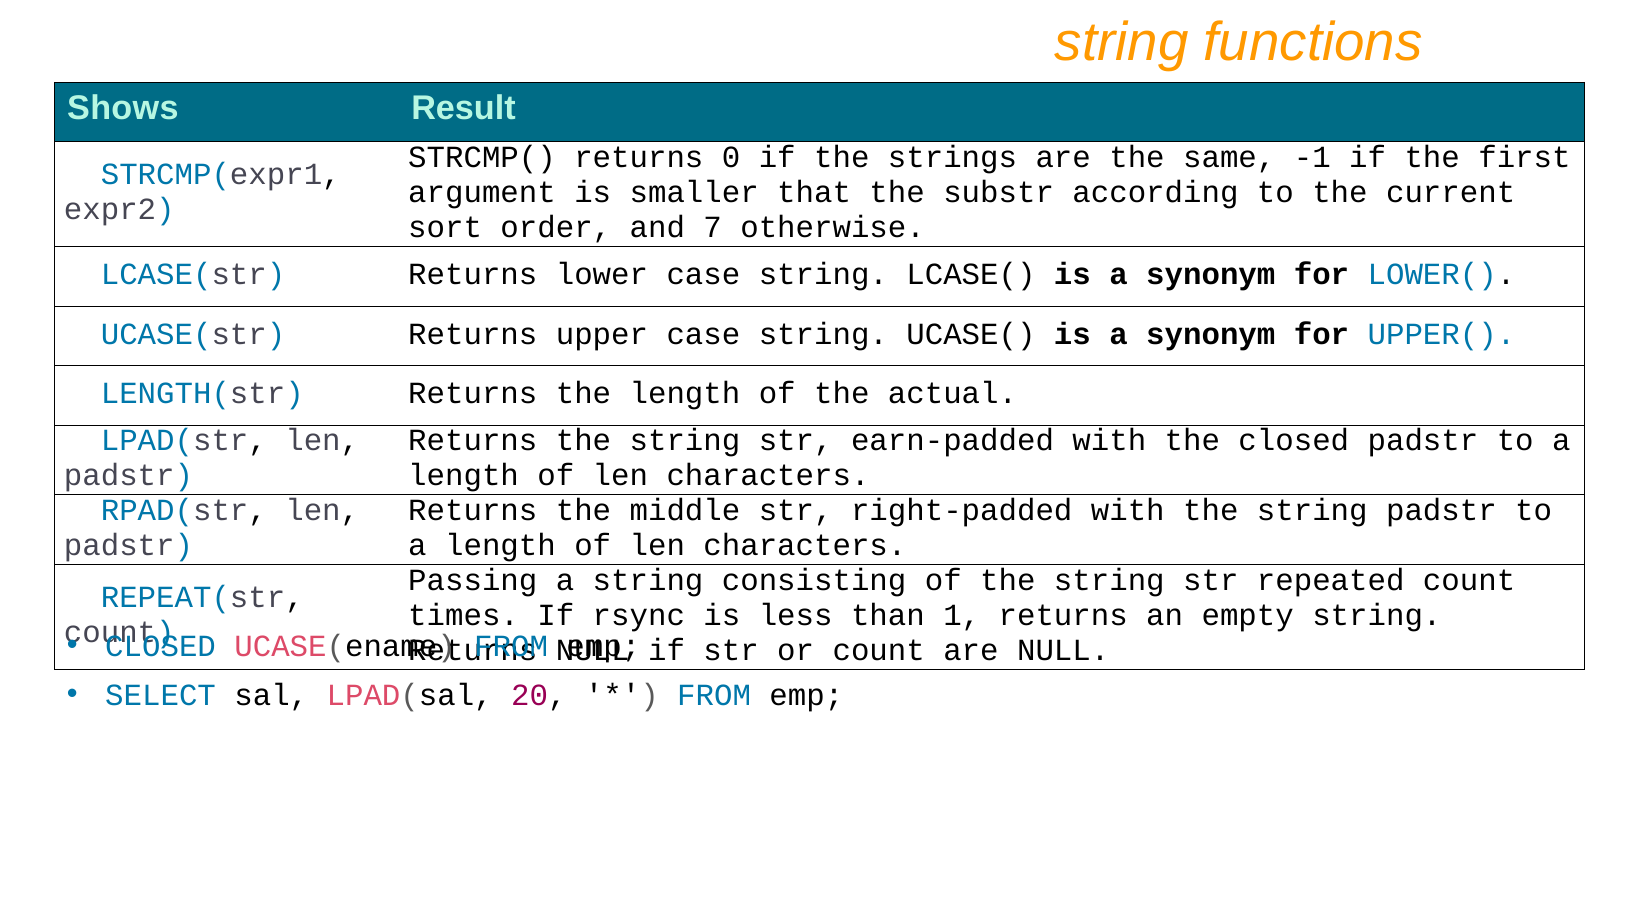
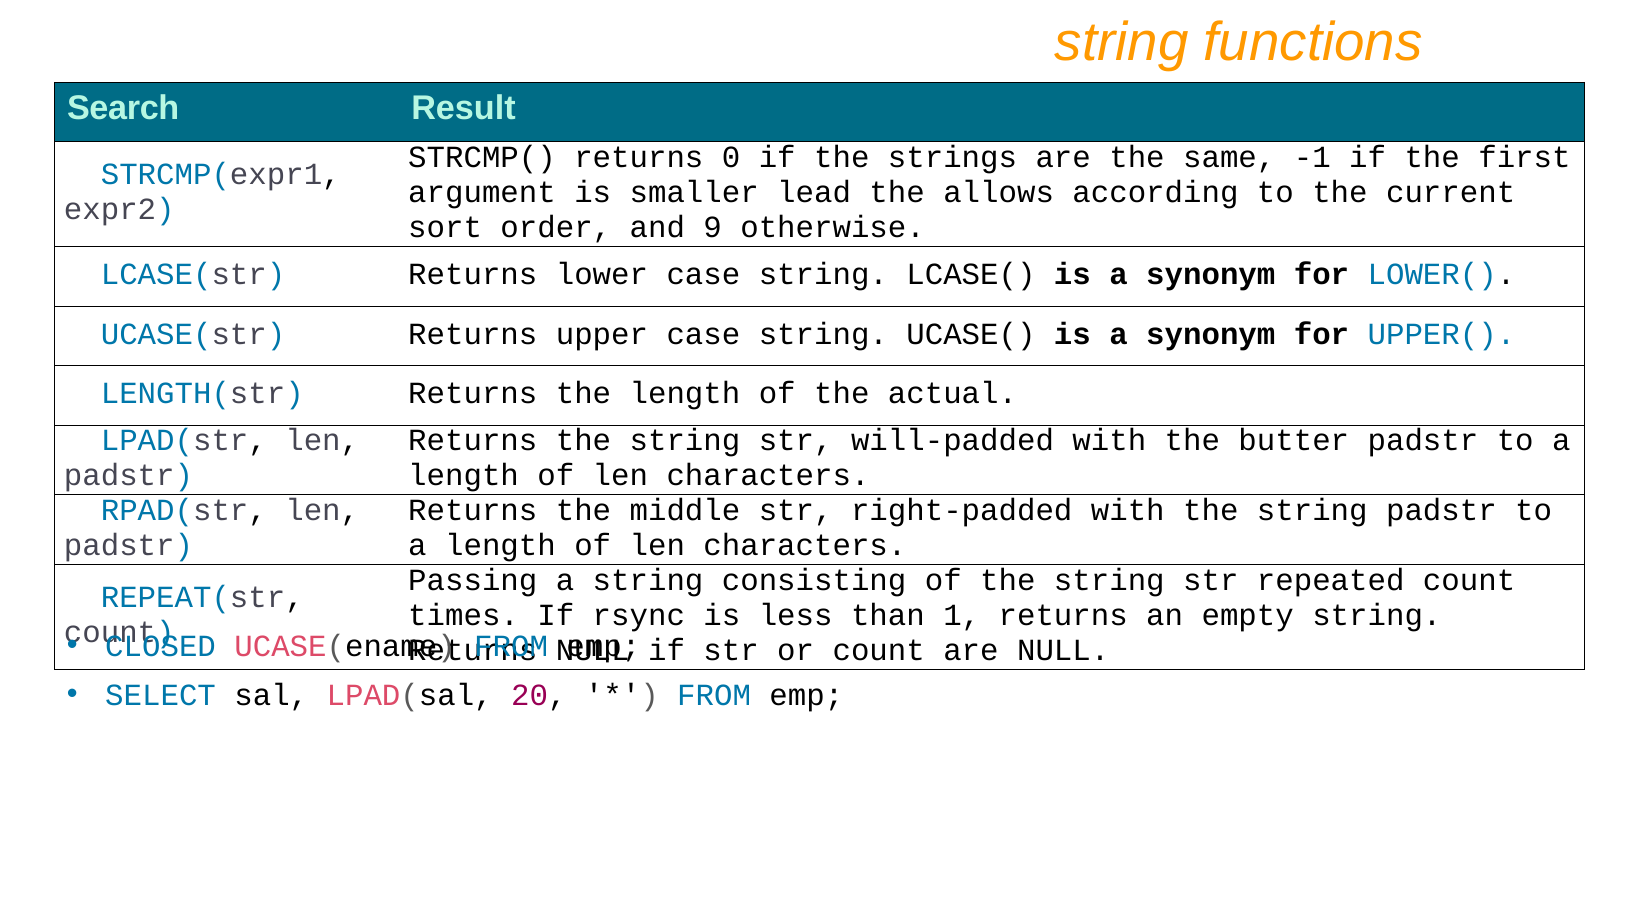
Shows: Shows -> Search
that: that -> lead
substr: substr -> allows
7: 7 -> 9
earn-padded: earn-padded -> will-padded
the closed: closed -> butter
